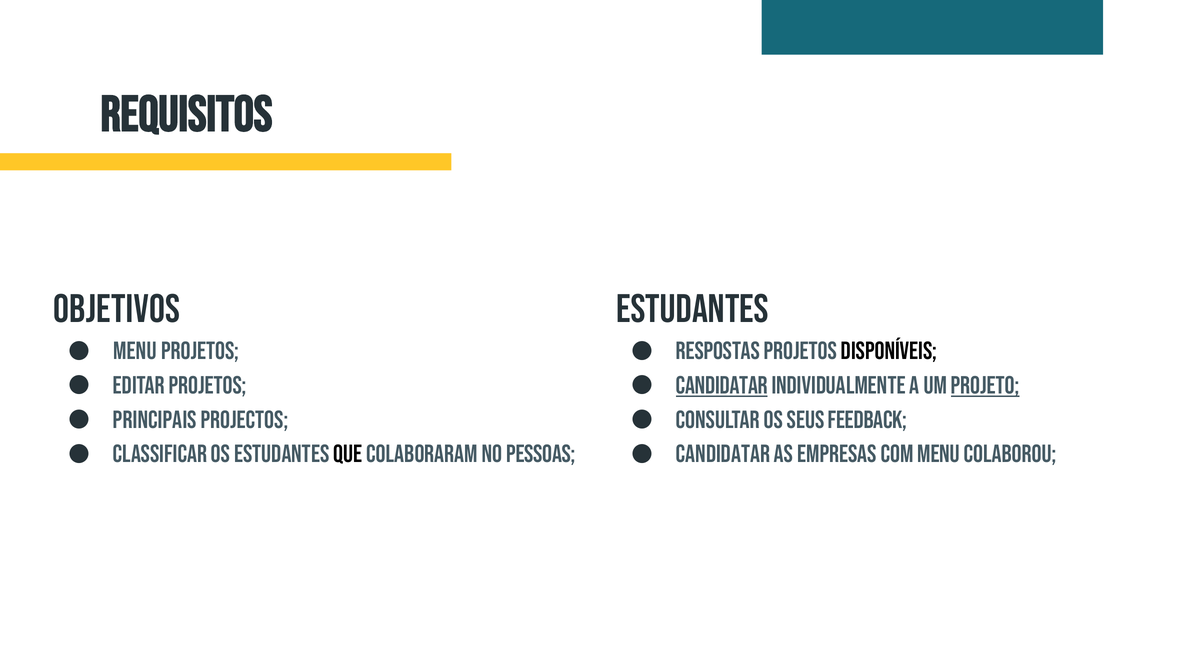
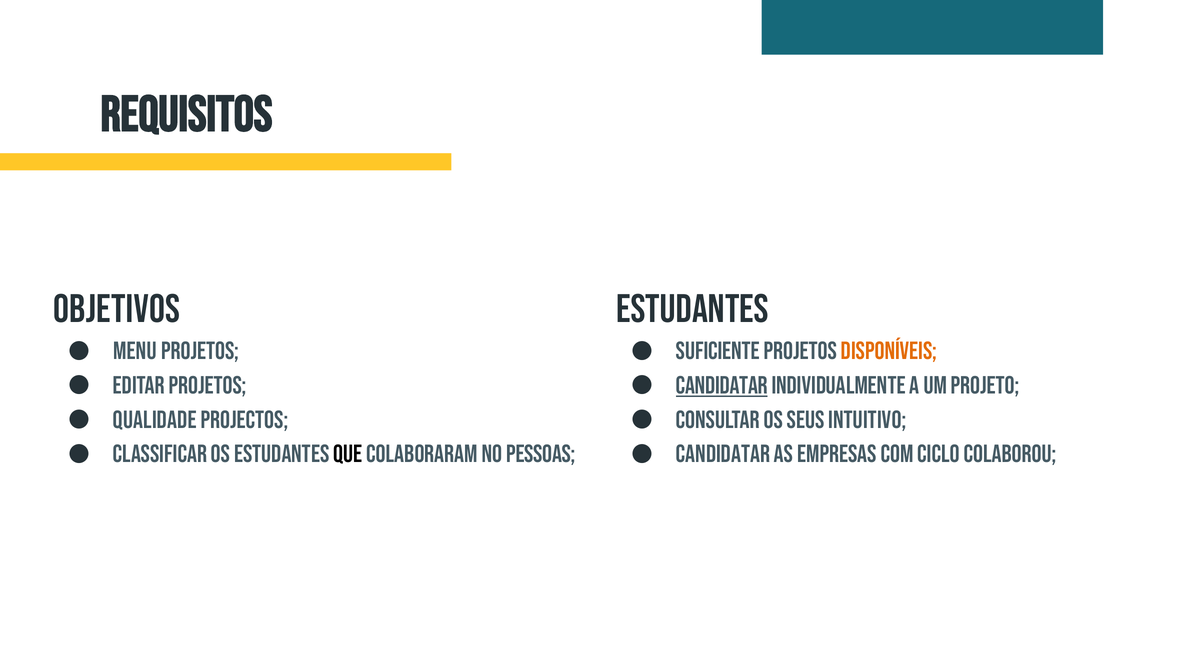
Respostas: Respostas -> Suficiente
disponíveis colour: black -> orange
projeto underline: present -> none
Principais: Principais -> Qualidade
feedback: feedback -> intuitivo
com menu: menu -> ciclo
